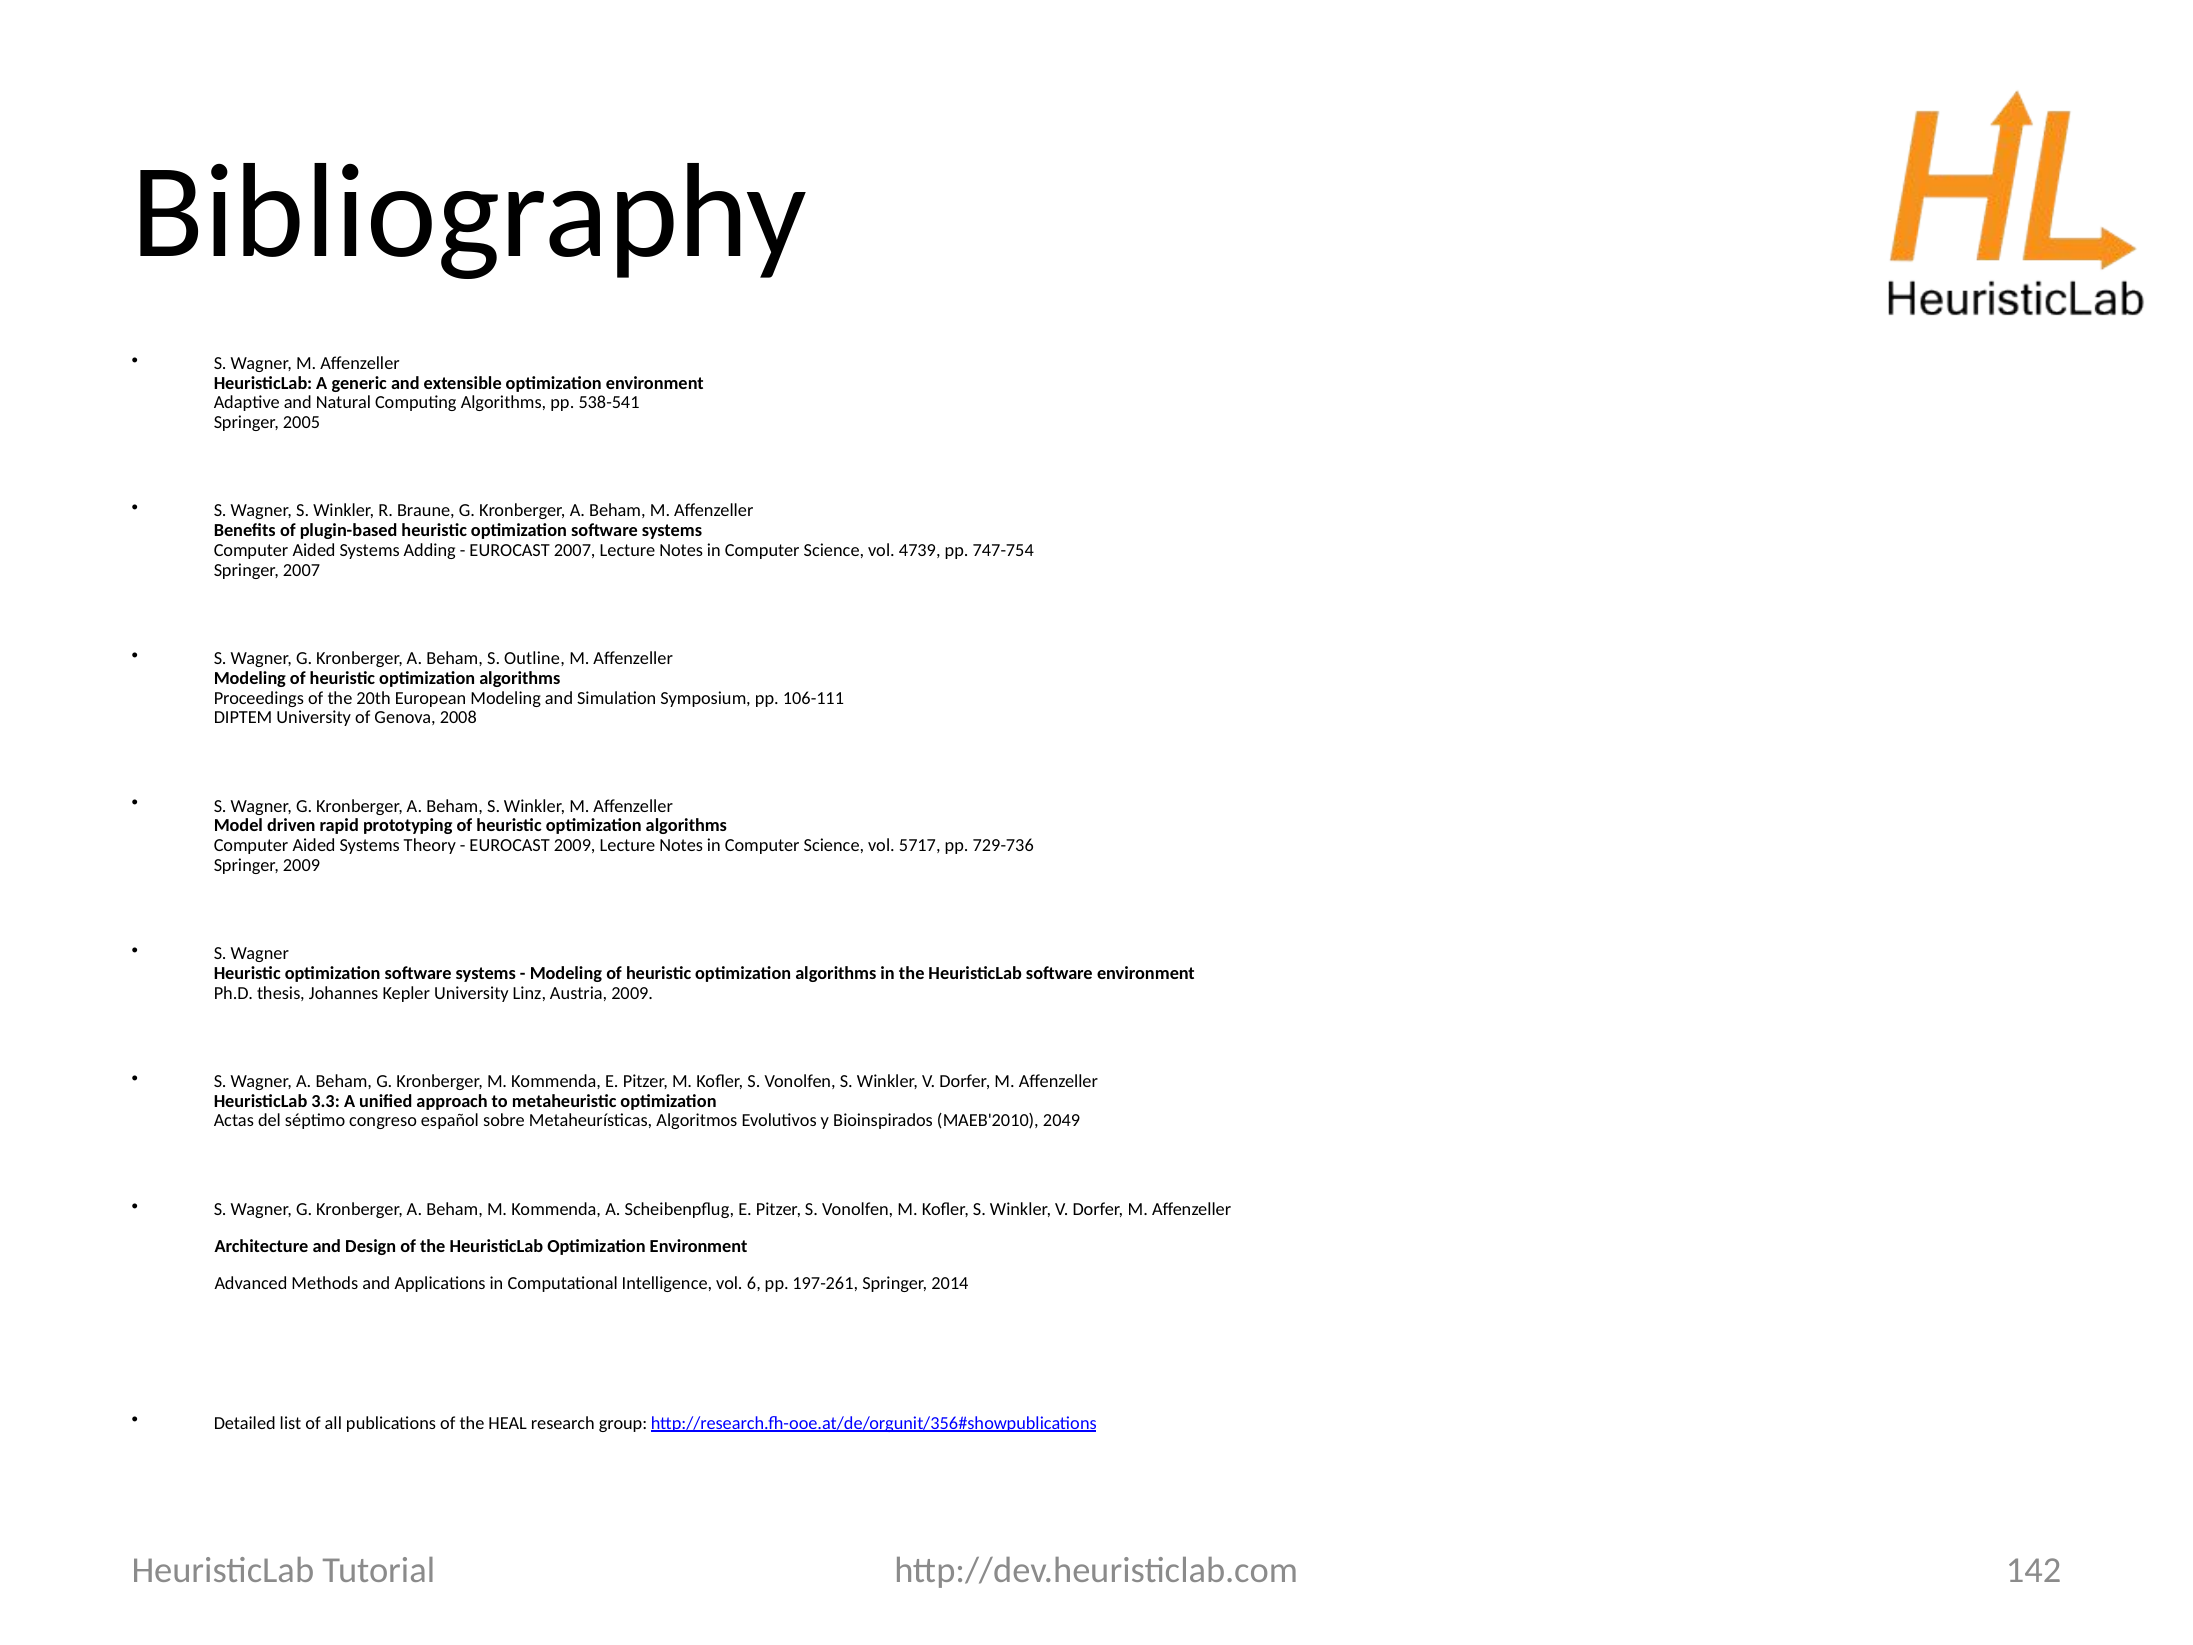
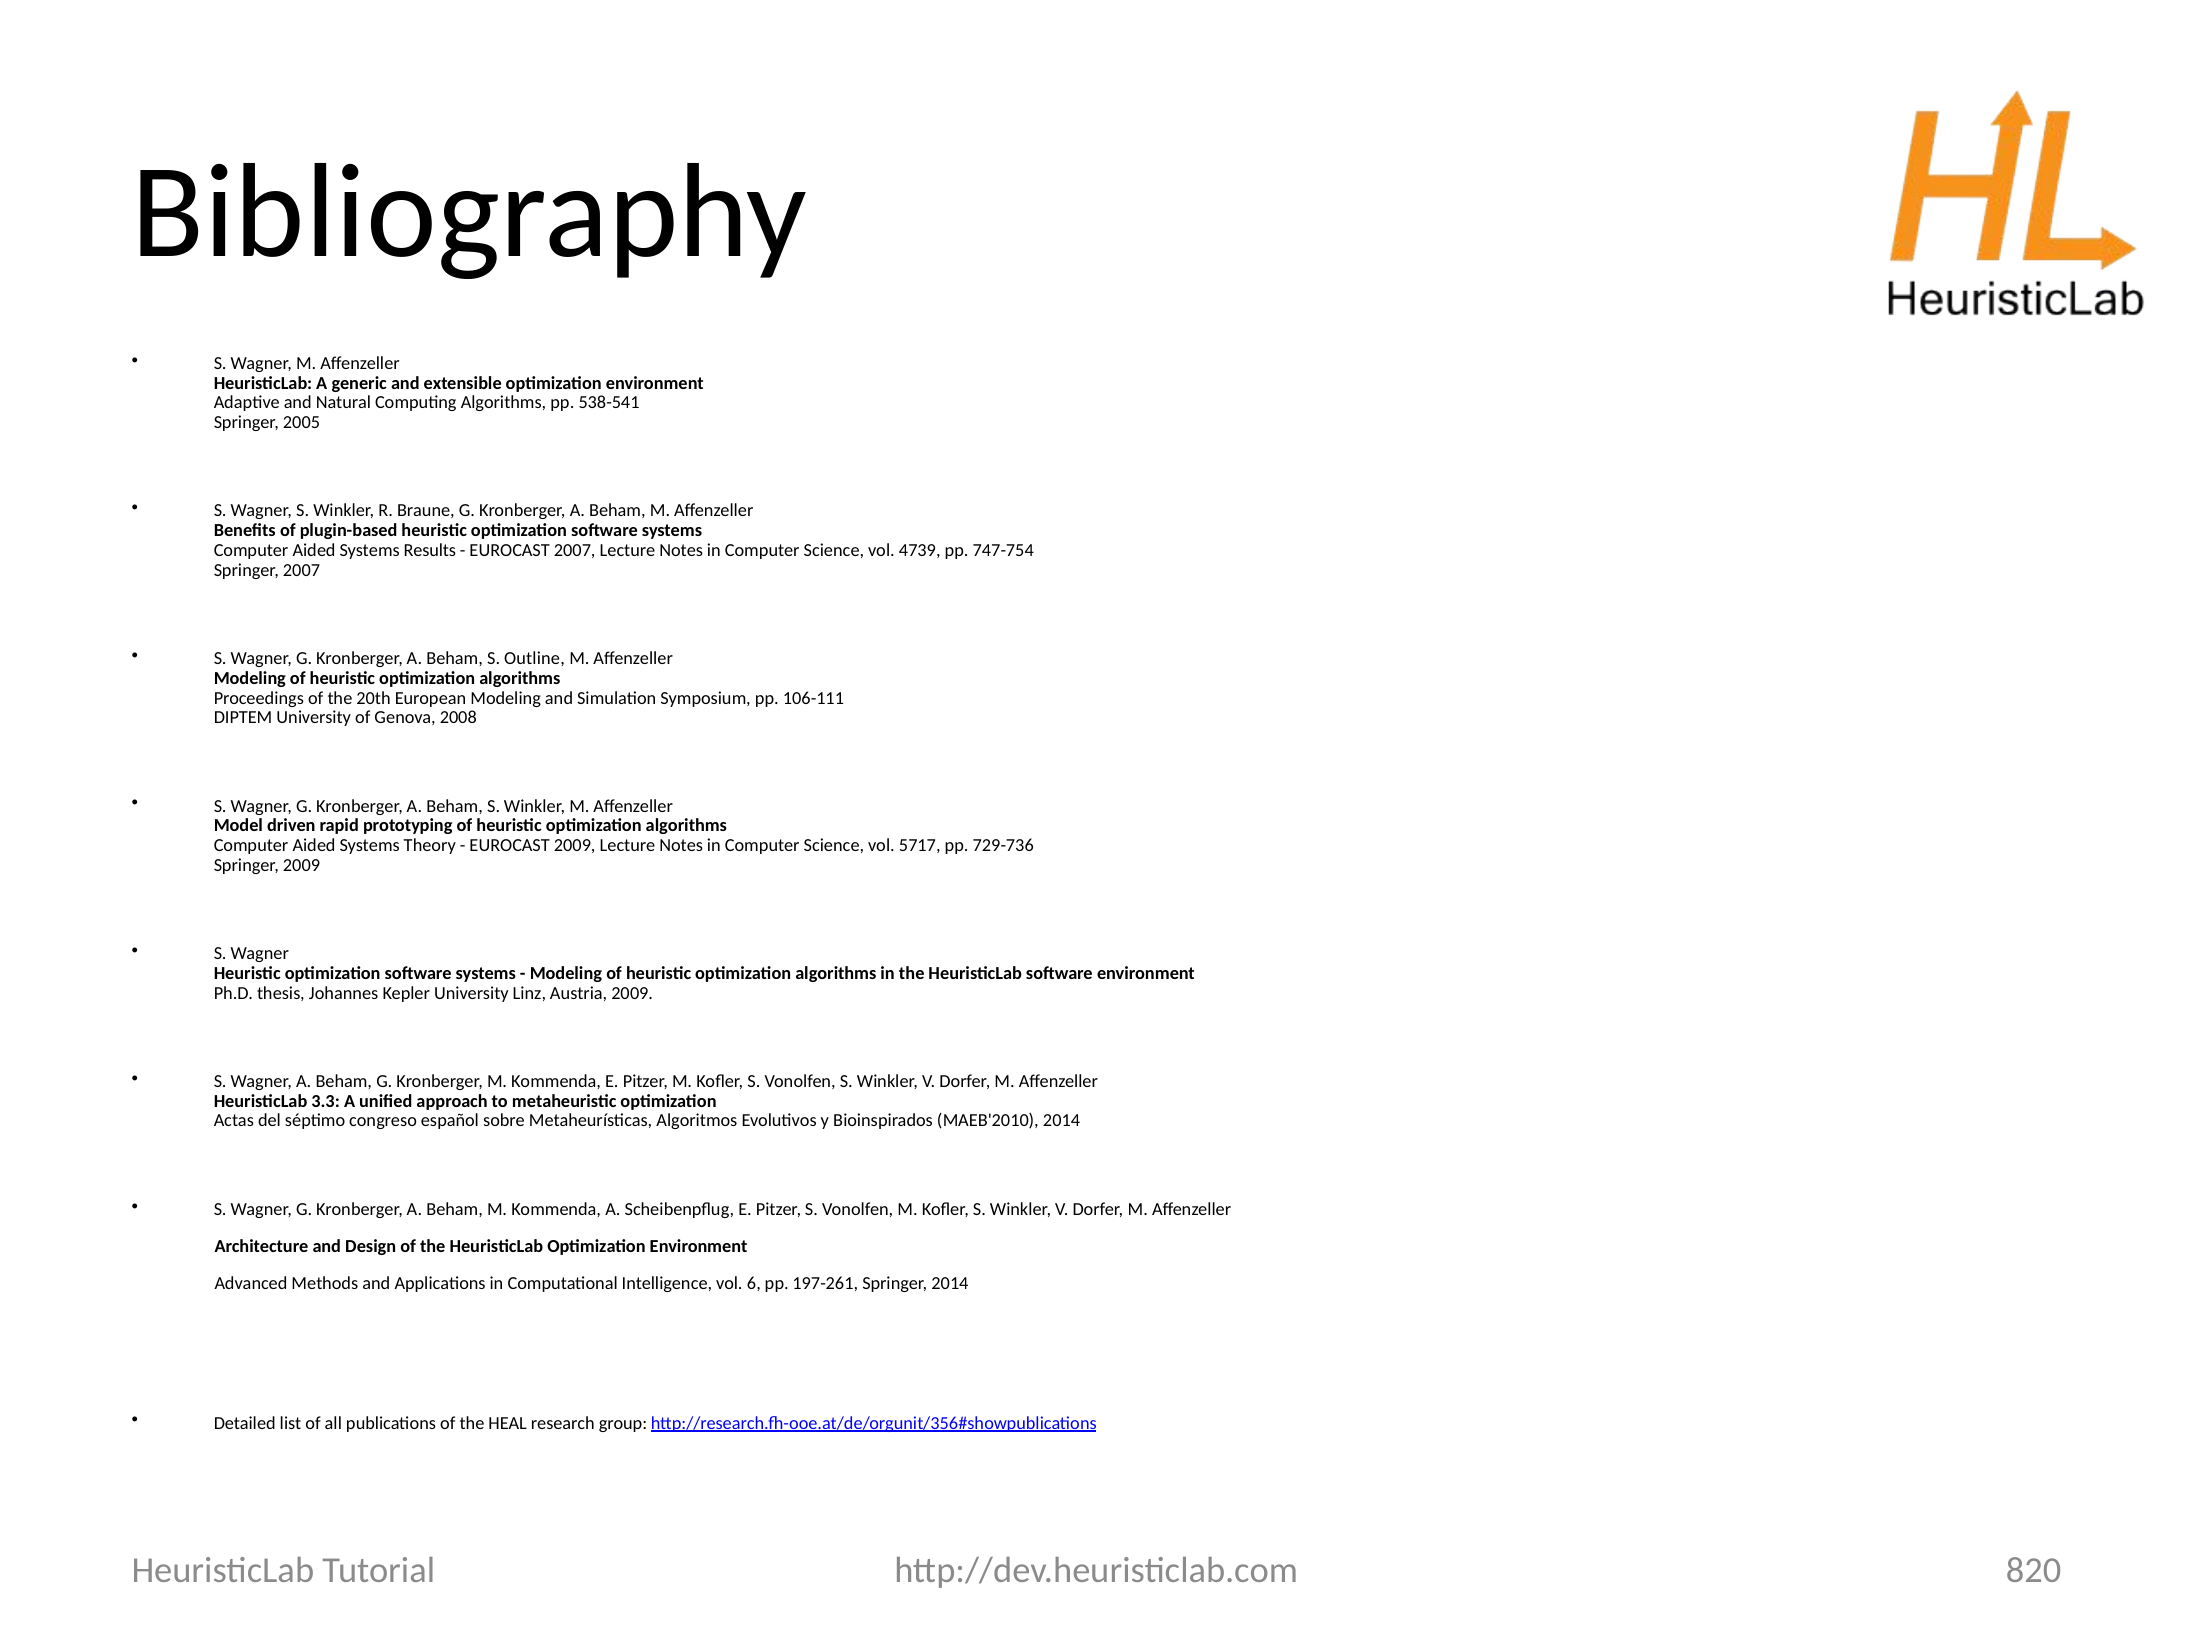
Adding: Adding -> Results
MAEB'2010 2049: 2049 -> 2014
142: 142 -> 820
